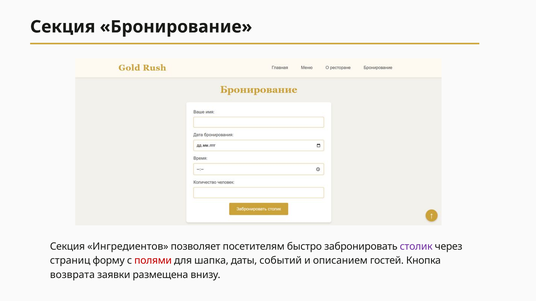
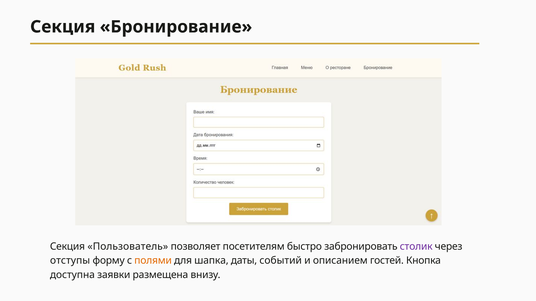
Ингредиентов: Ингредиентов -> Пользователь
страниц: страниц -> отступы
полями colour: red -> orange
возврата: возврата -> доступна
